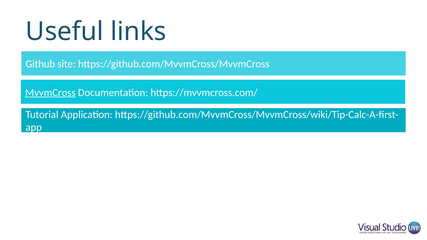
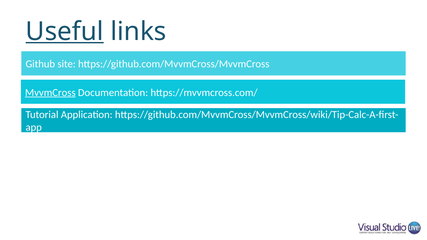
Useful underline: none -> present
